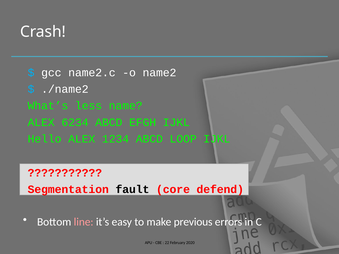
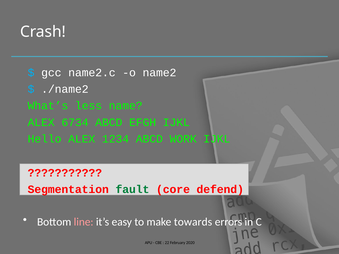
6234: 6234 -> 6734
LOOP: LOOP -> WORK
fault colour: black -> green
previous: previous -> towards
